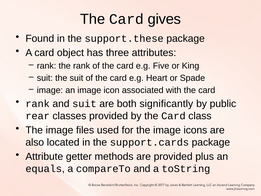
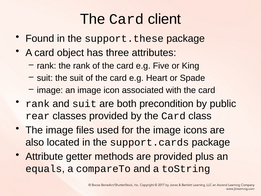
gives: gives -> client
significantly: significantly -> precondition
